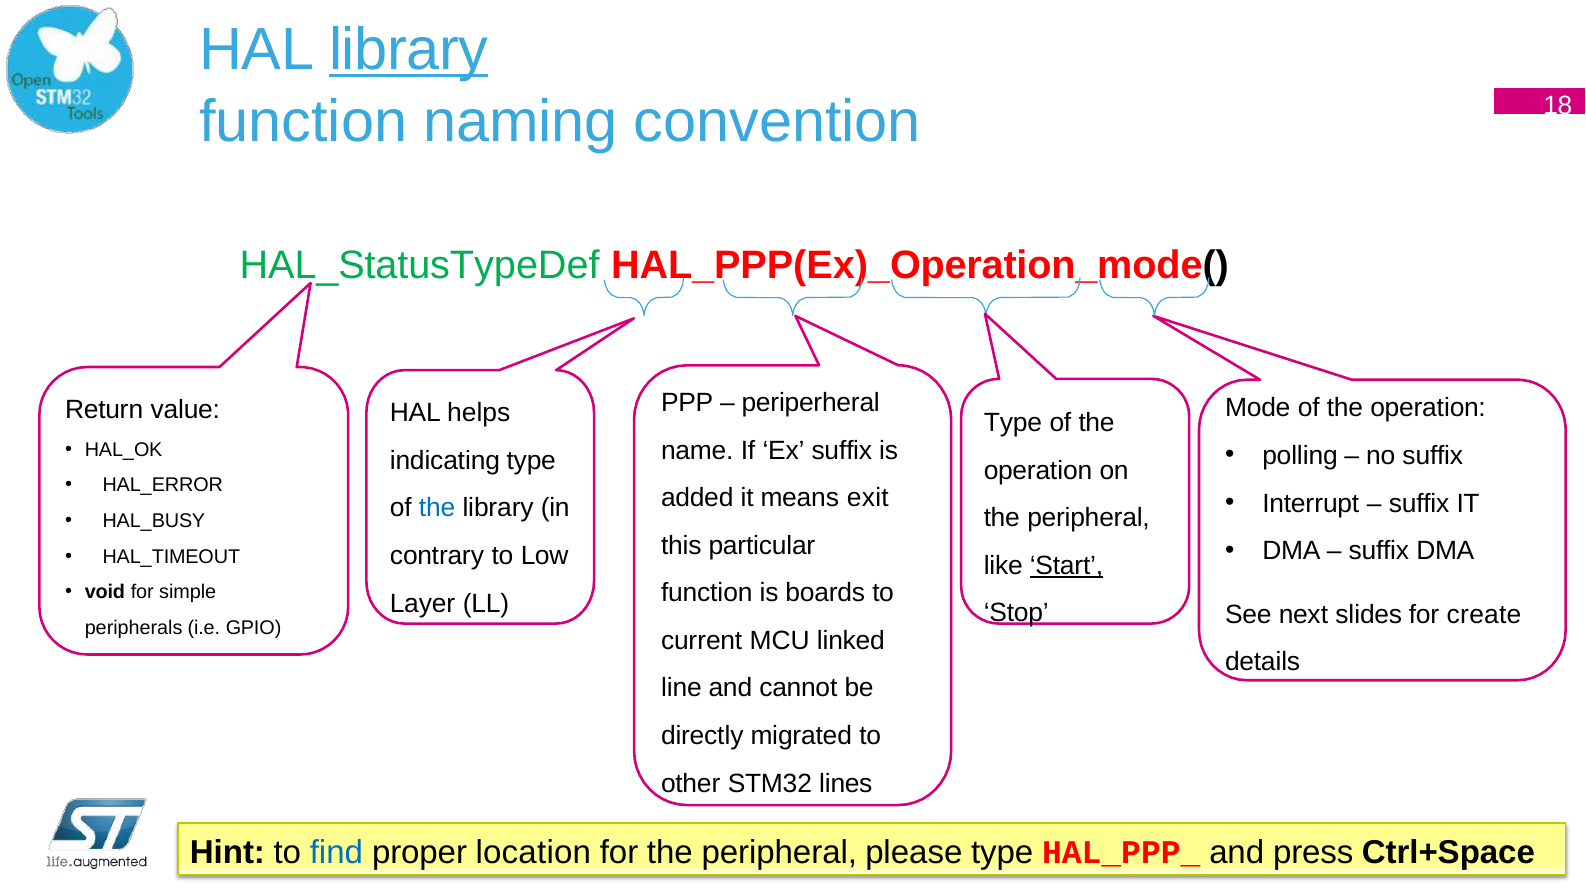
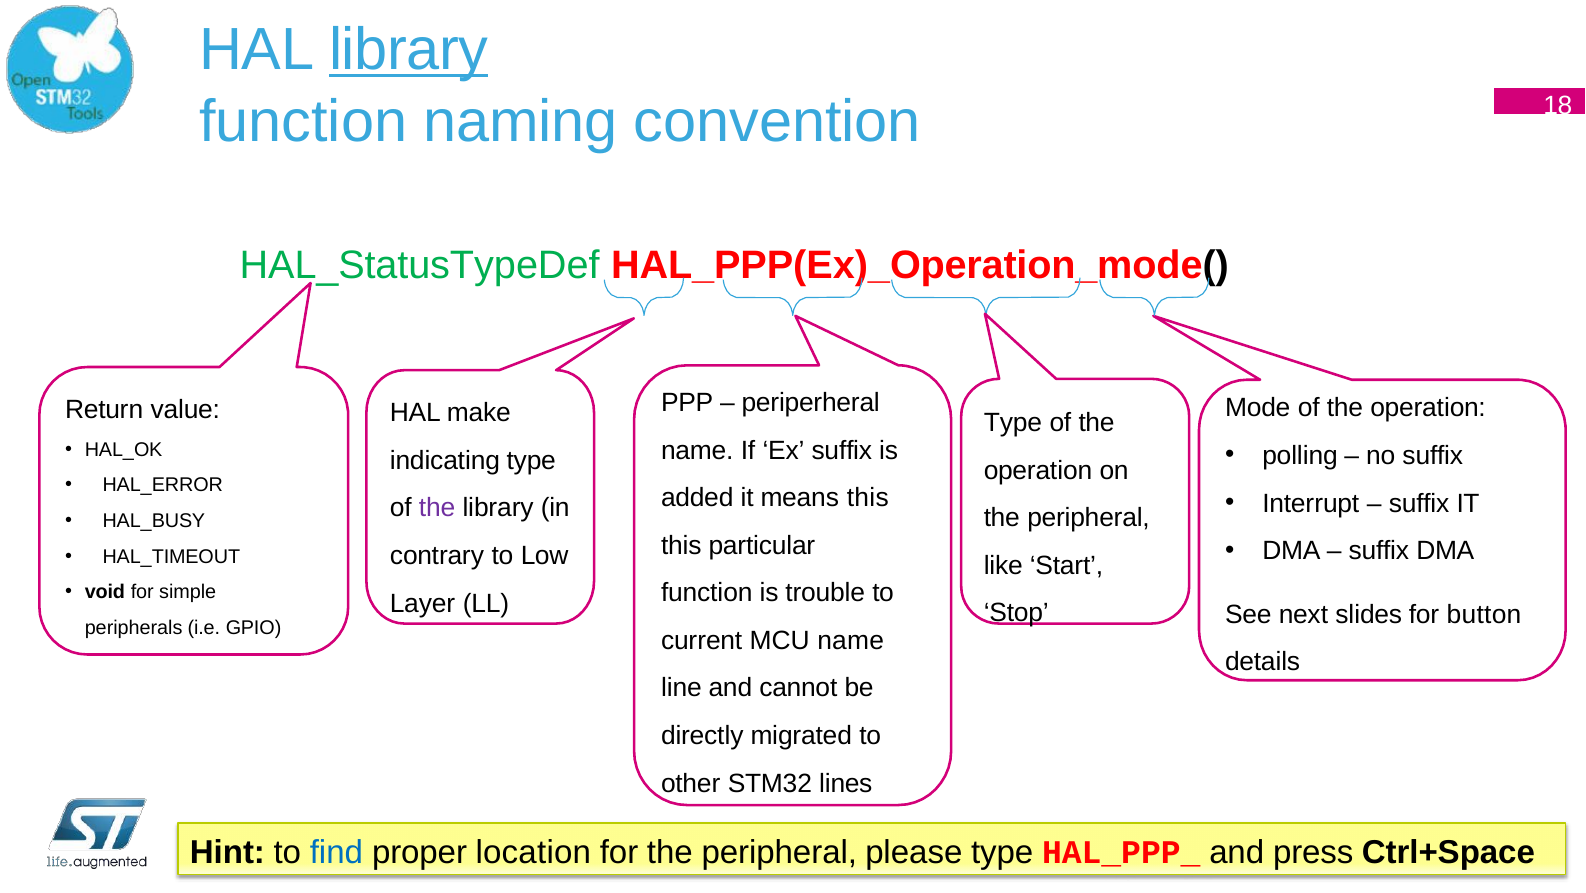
helps: helps -> make
means exit: exit -> this
the at (437, 508) colour: blue -> purple
Start underline: present -> none
boards: boards -> trouble
create: create -> button
MCU linked: linked -> name
